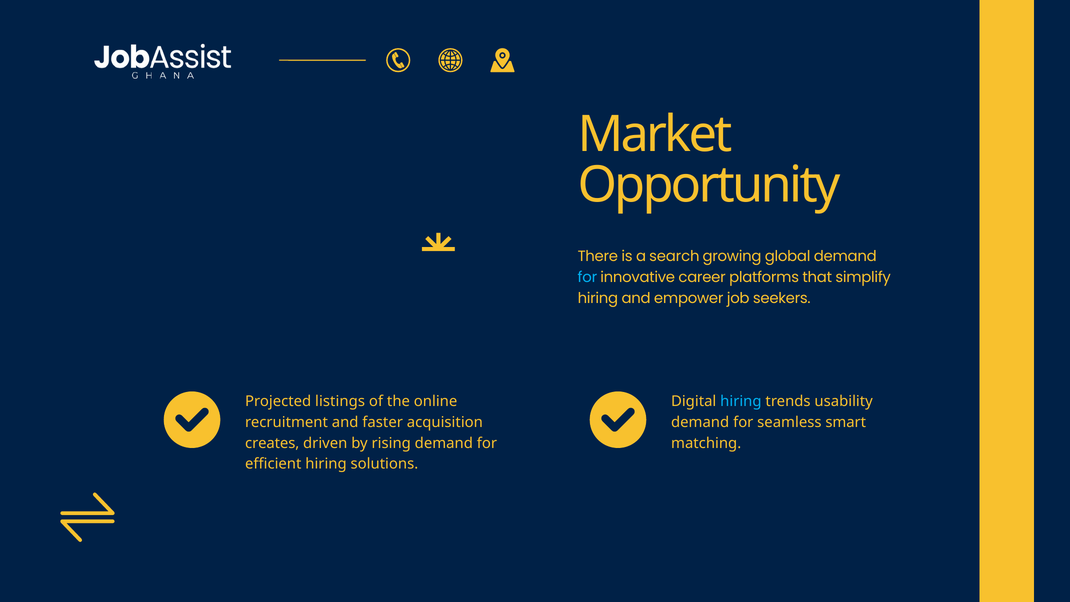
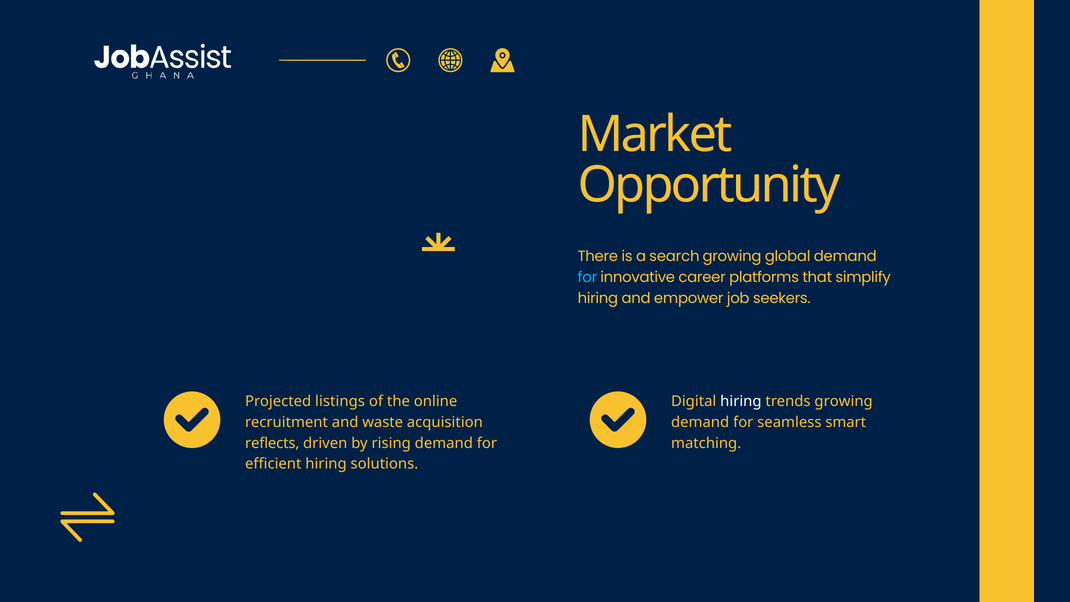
hiring at (741, 401) colour: light blue -> white
trends usability: usability -> growing
faster: faster -> waste
creates: creates -> reflects
